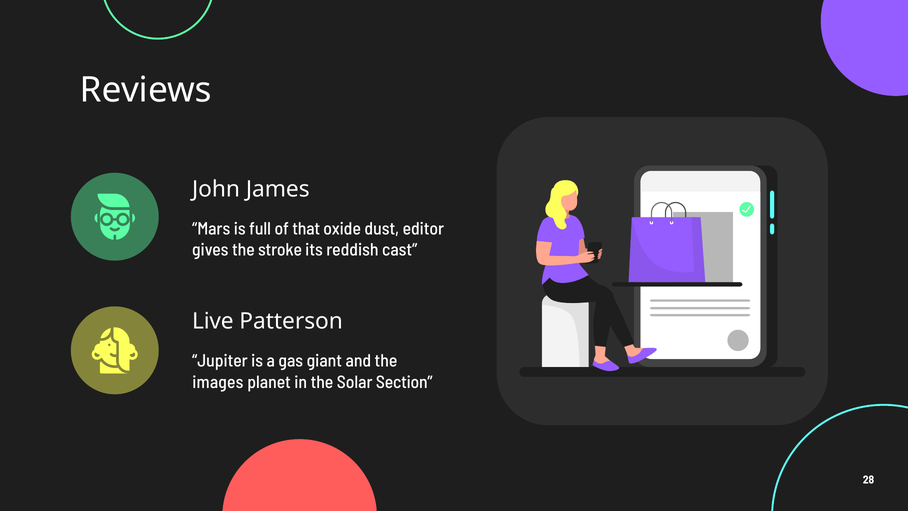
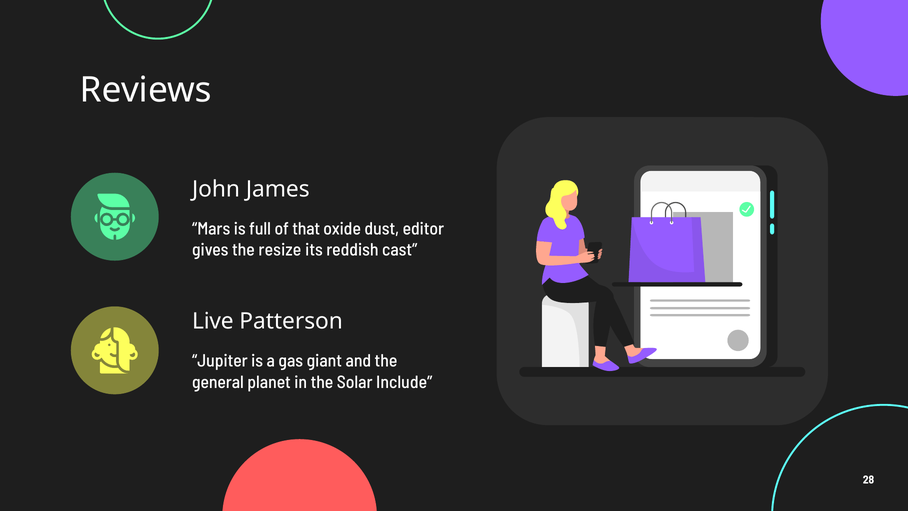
stroke: stroke -> resize
images: images -> general
Section: Section -> Include
